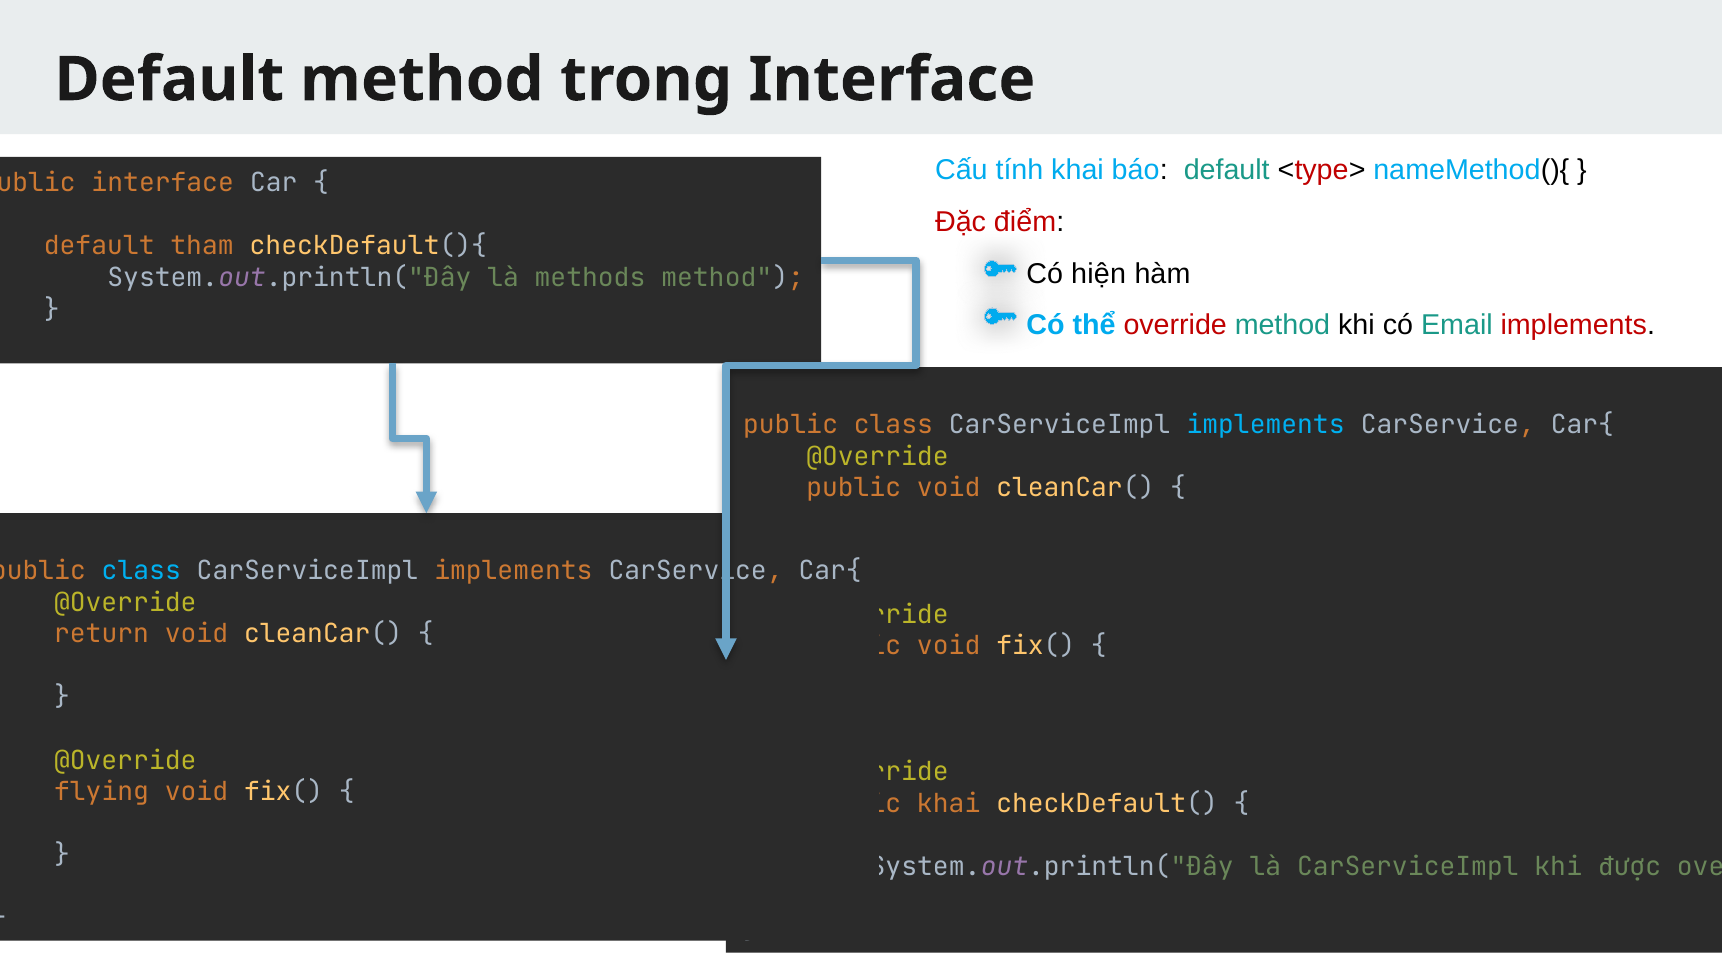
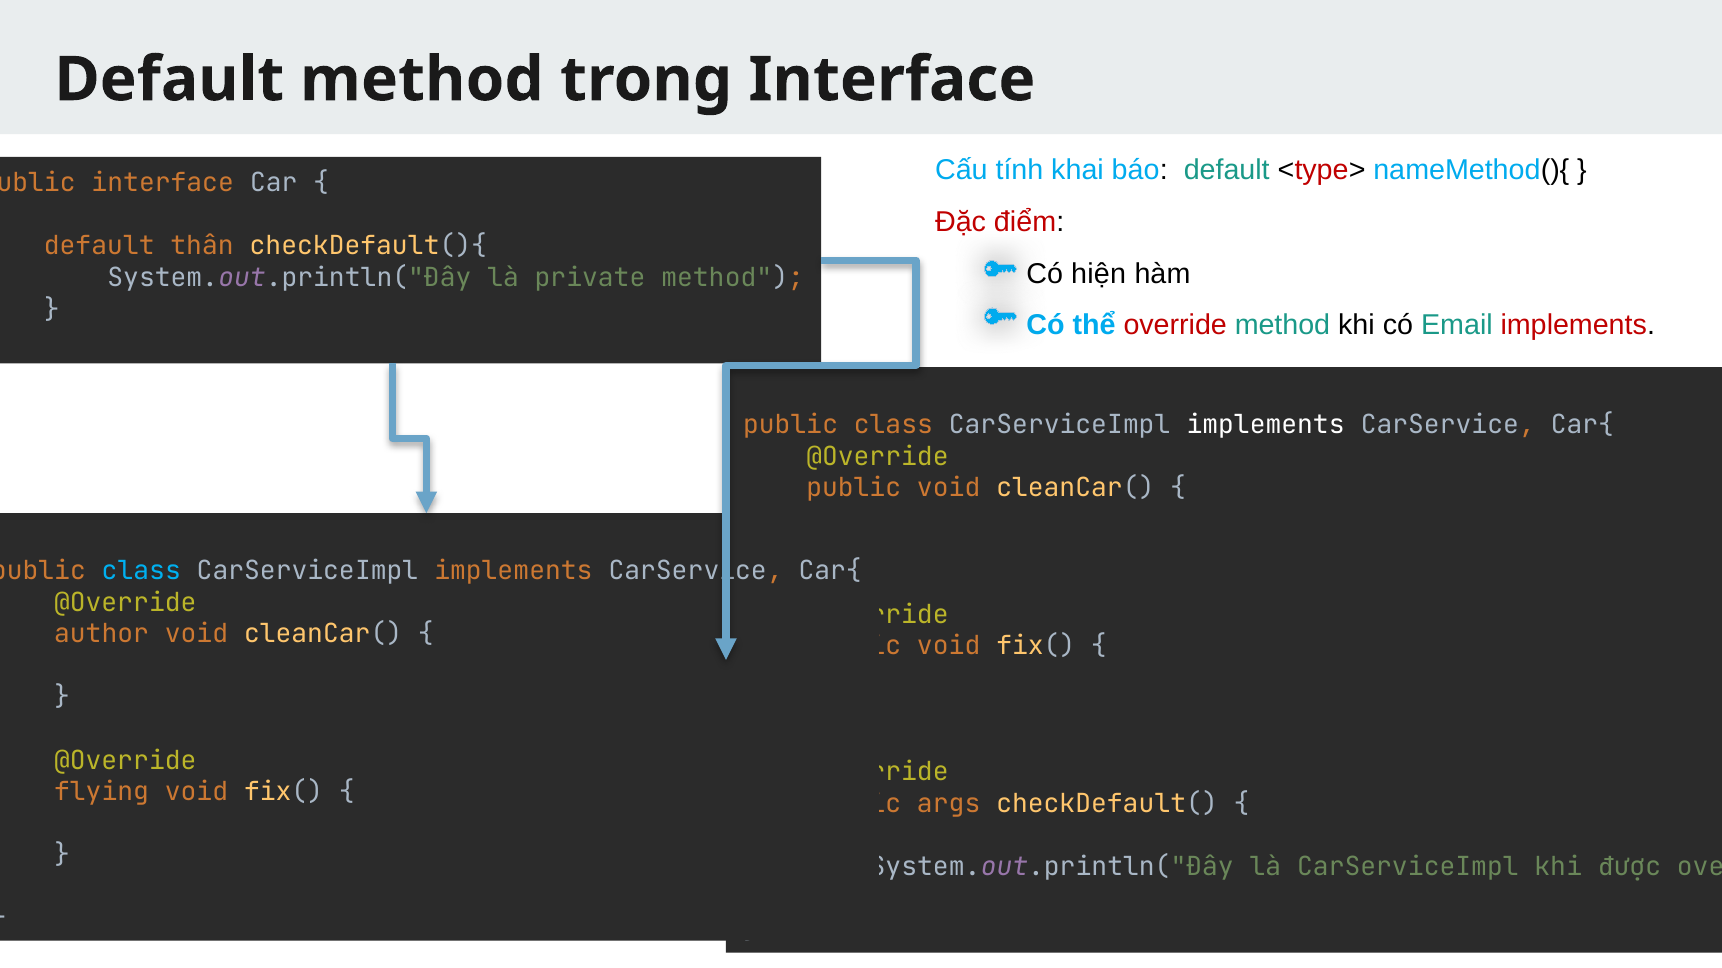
tham: tham -> thân
methods: methods -> private
implements at (1266, 425) colour: light blue -> white
return: return -> author
khai at (949, 804): khai -> args
